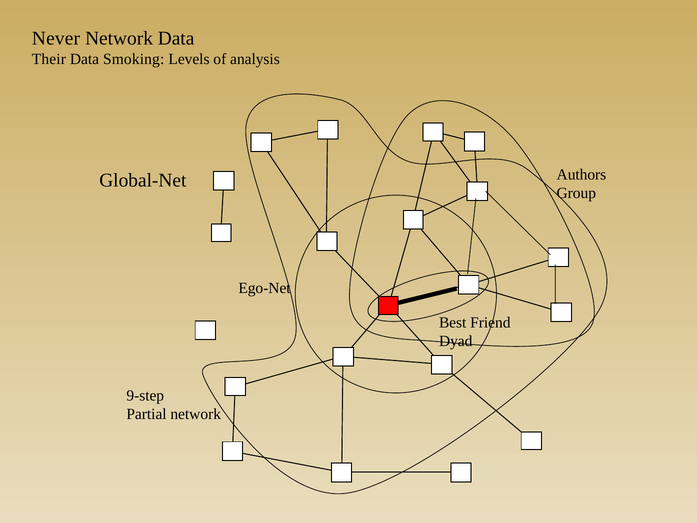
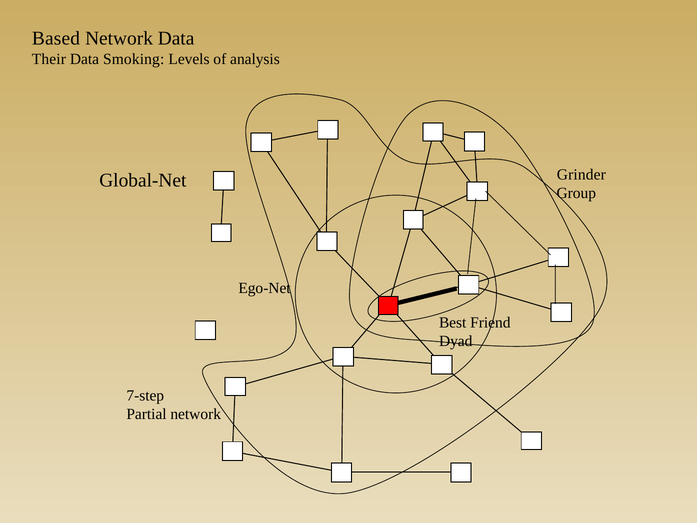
Never: Never -> Based
Authors: Authors -> Grinder
9-step: 9-step -> 7-step
